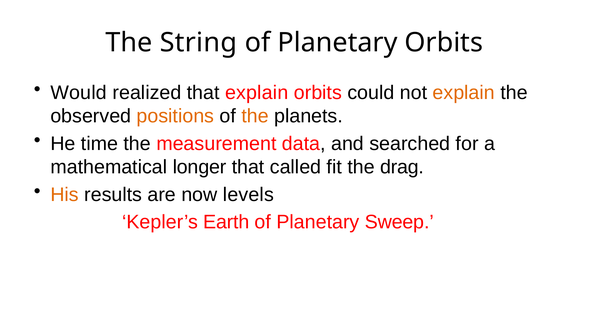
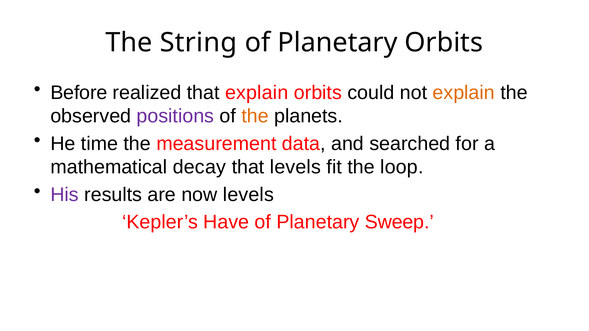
Would: Would -> Before
positions colour: orange -> purple
longer: longer -> decay
that called: called -> levels
drag: drag -> loop
His colour: orange -> purple
Earth: Earth -> Have
